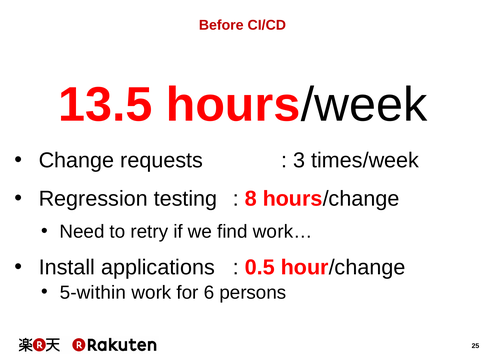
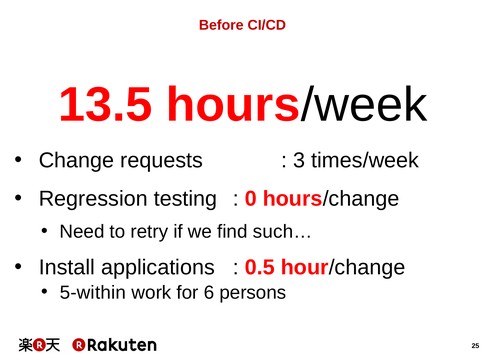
8: 8 -> 0
work…: work… -> such…
